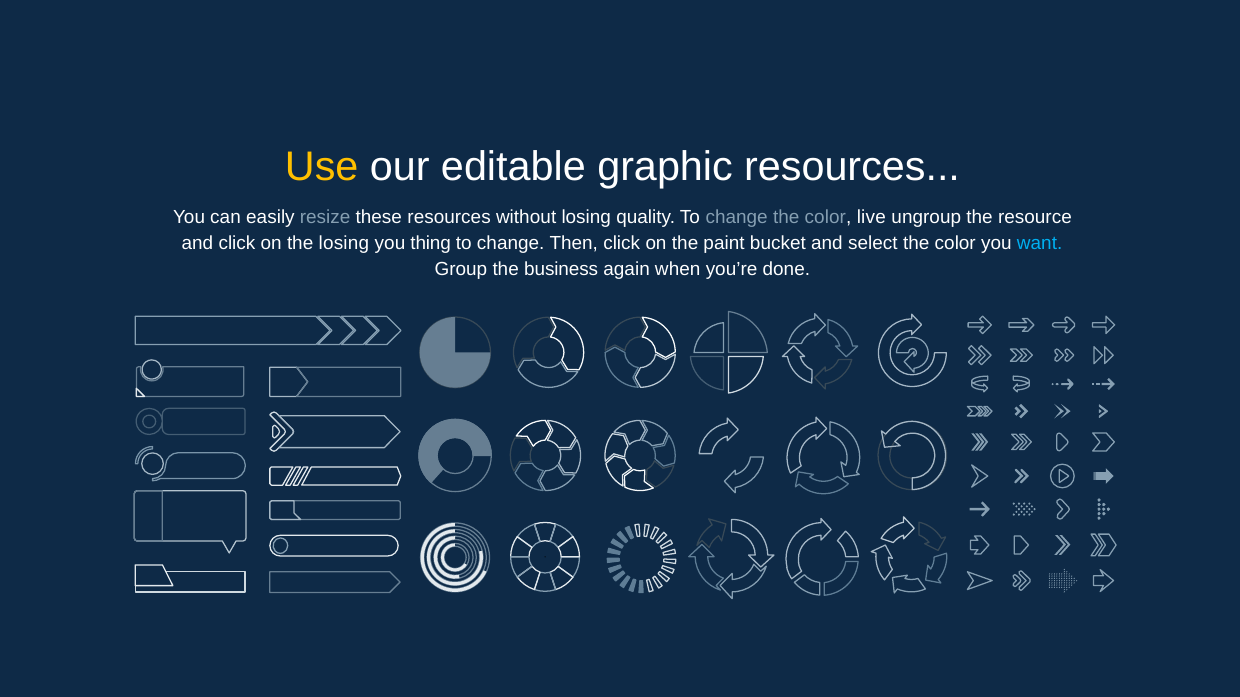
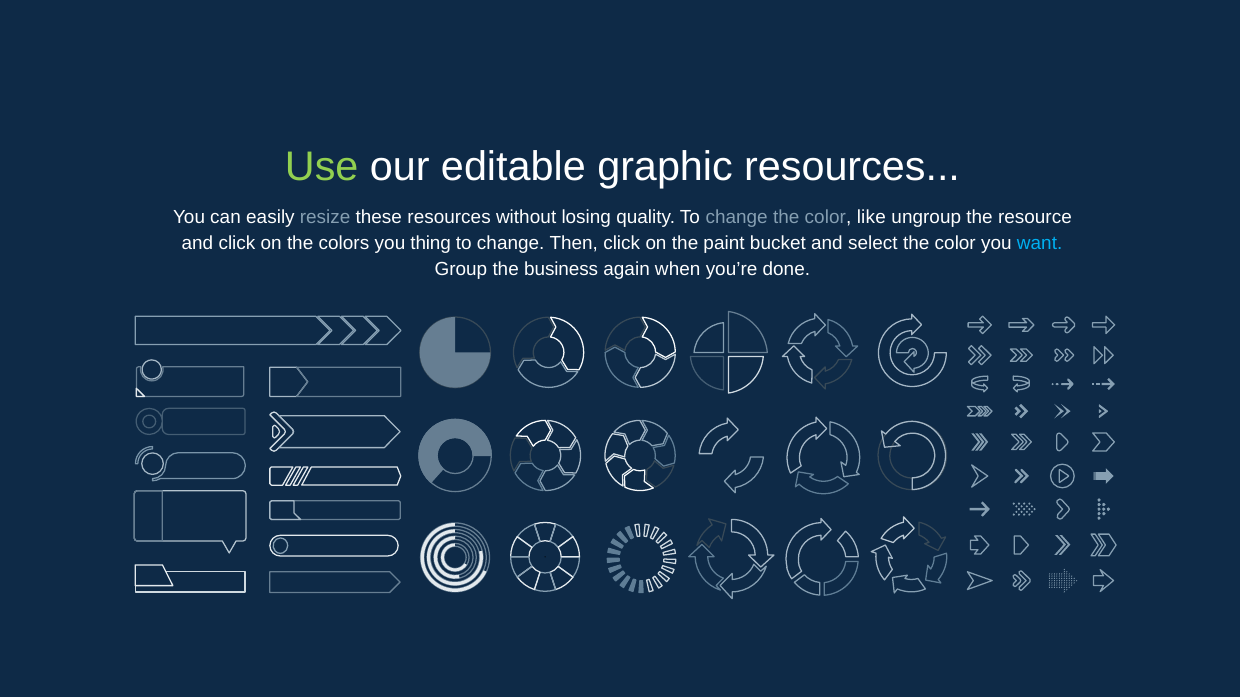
Use colour: yellow -> light green
live: live -> like
the losing: losing -> colors
